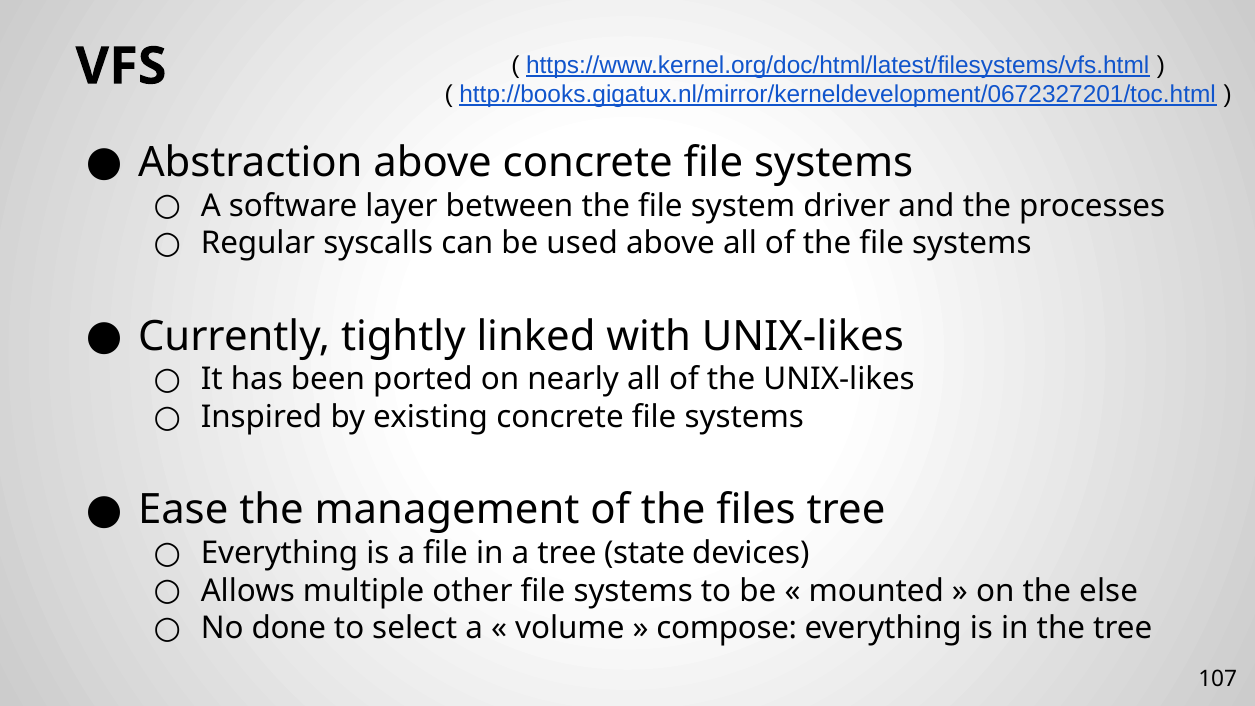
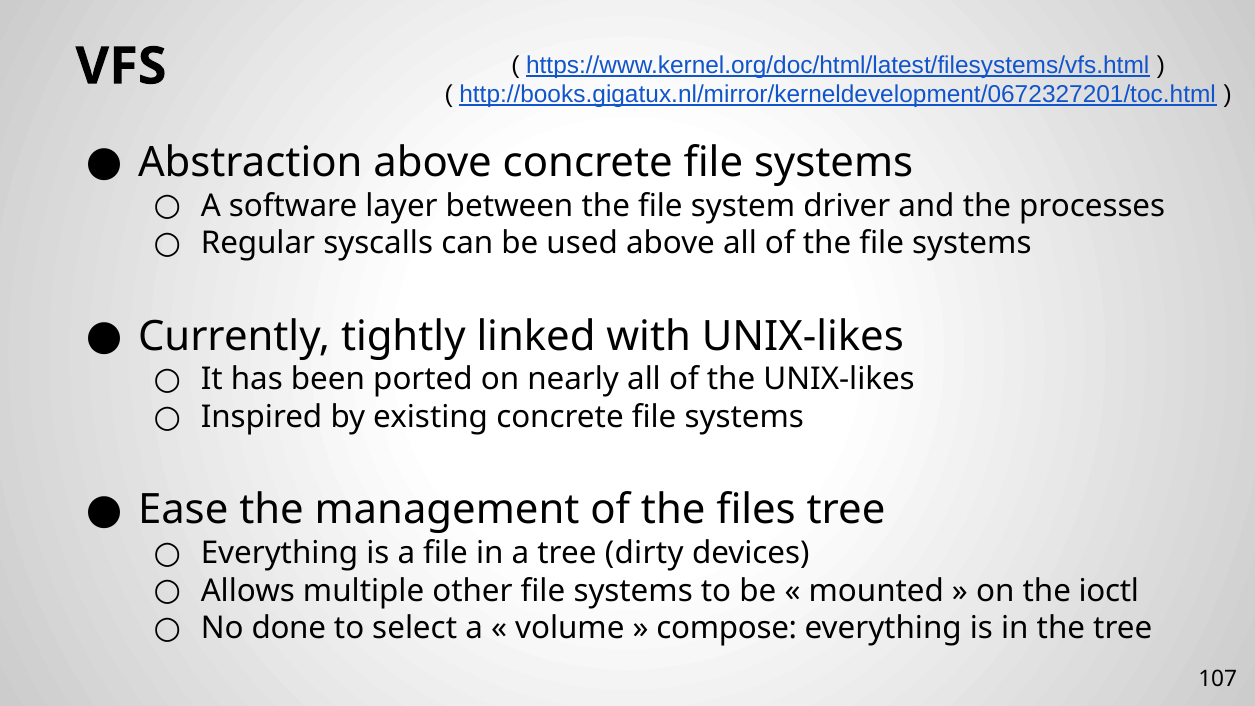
state: state -> dirty
else: else -> ioctl
